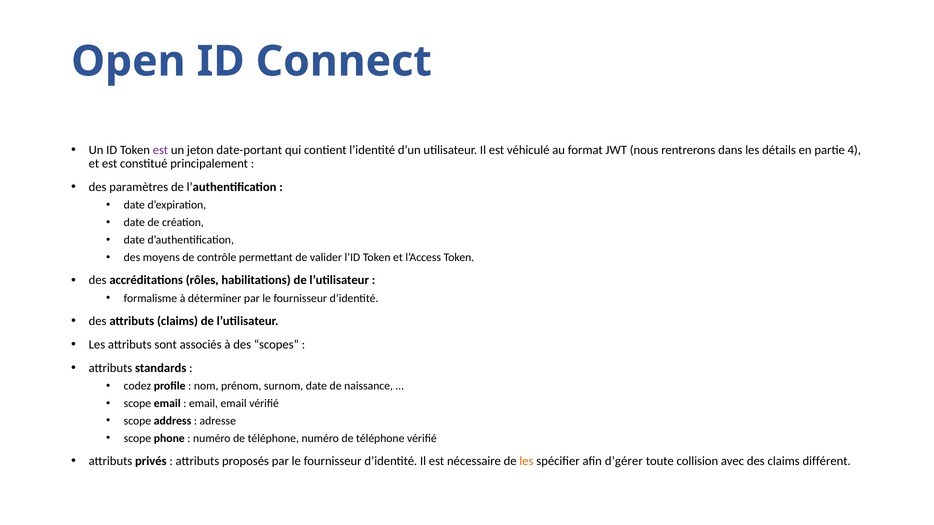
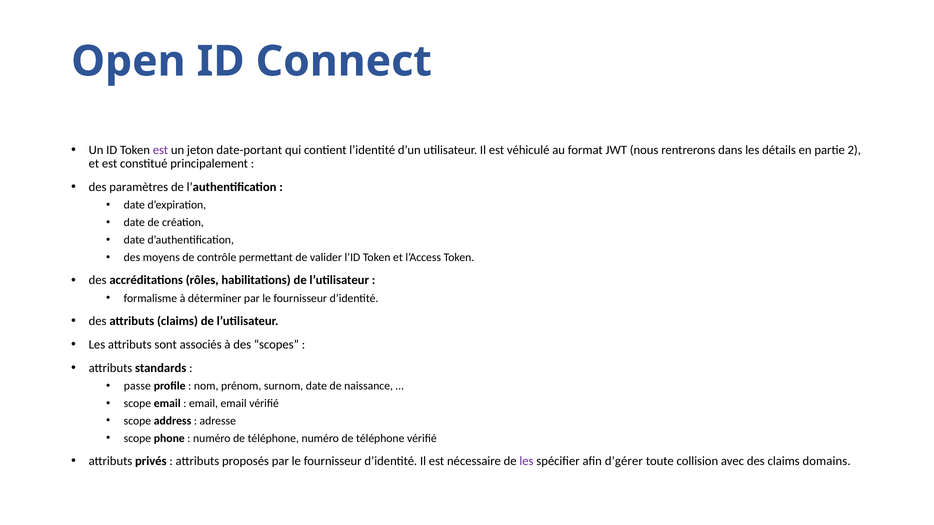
4: 4 -> 2
codez: codez -> passe
les at (526, 461) colour: orange -> purple
différent: différent -> domains
